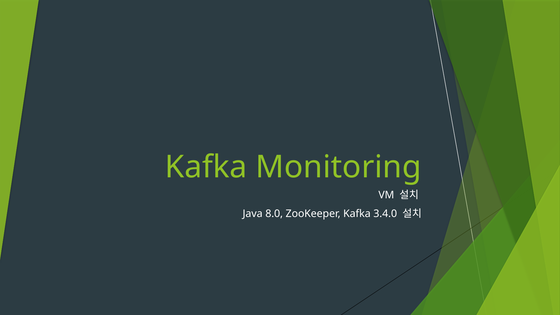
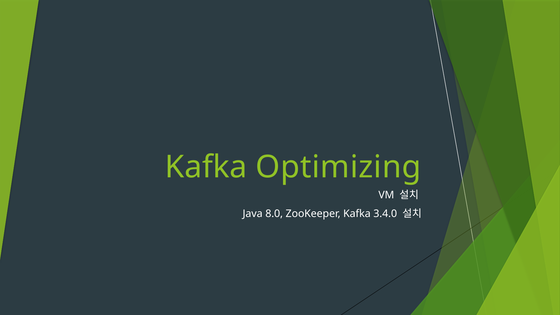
Monitoring: Monitoring -> Optimizing
